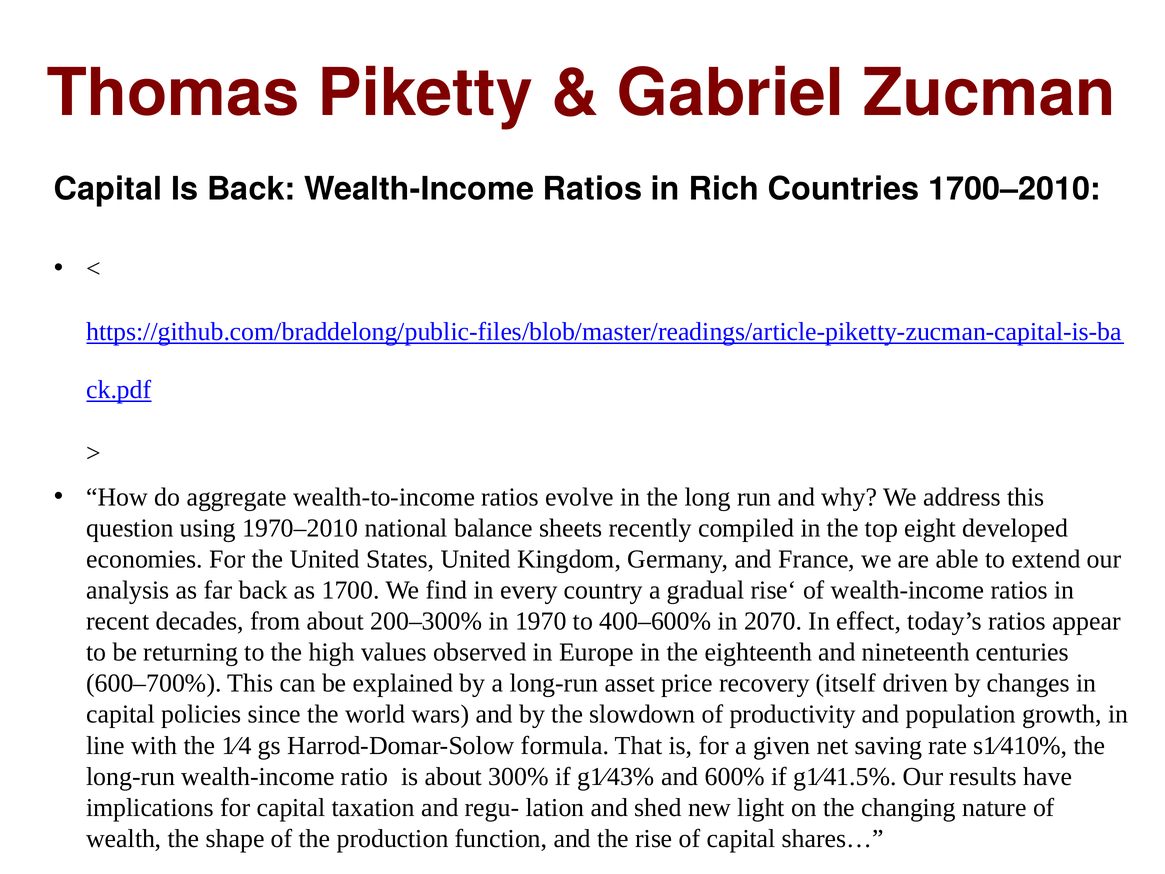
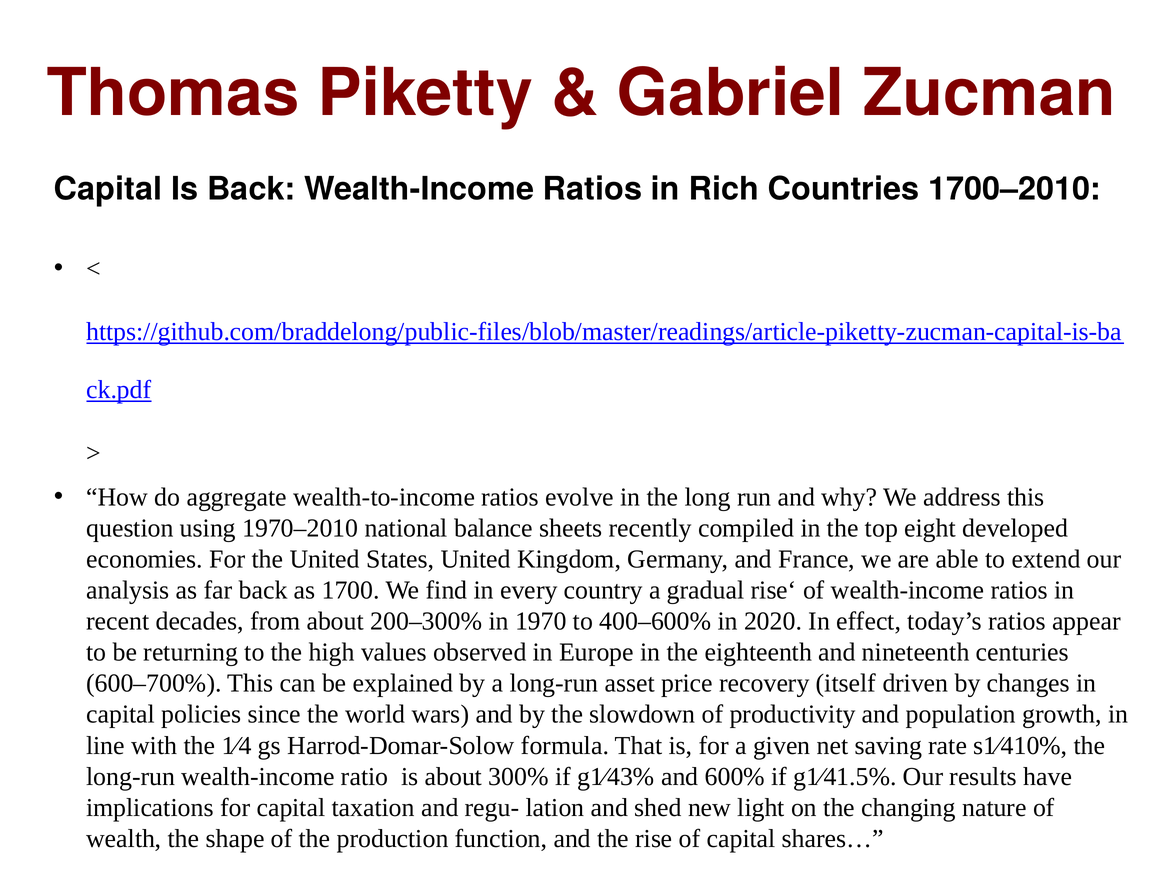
2070: 2070 -> 2020
